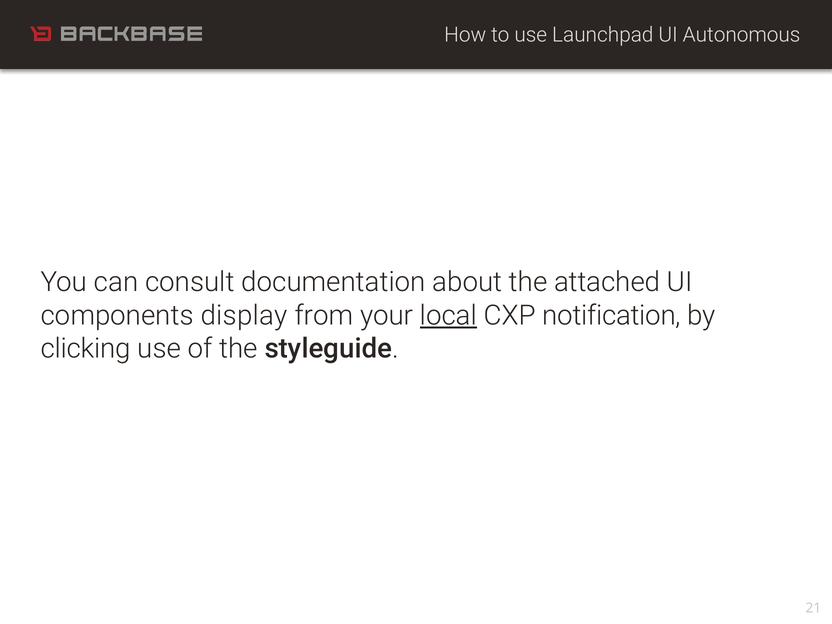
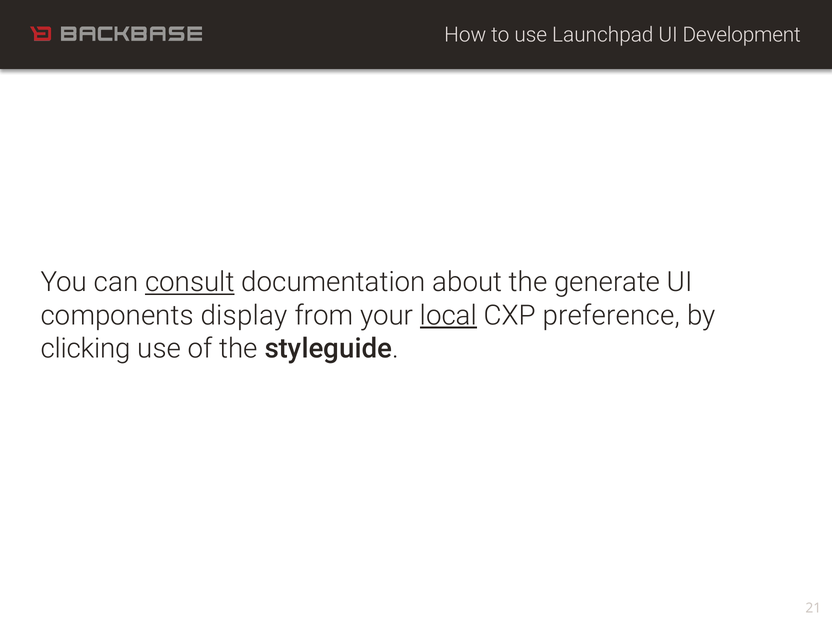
Autonomous: Autonomous -> Development
consult underline: none -> present
attached: attached -> generate
notification: notification -> preference
